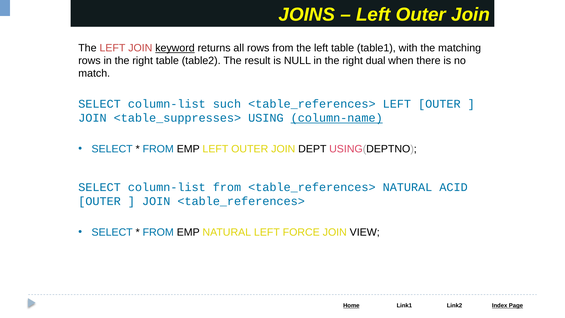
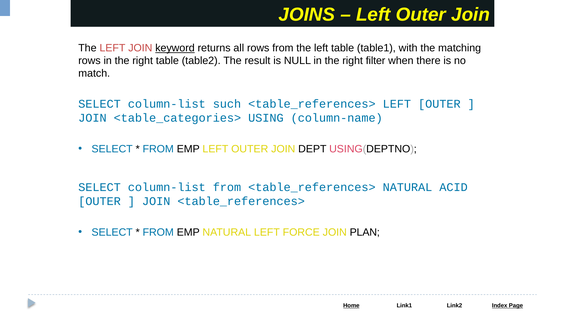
dual: dual -> filter
<table_suppresses>: <table_suppresses> -> <table_categories>
column-name underline: present -> none
VIEW: VIEW -> PLAN
